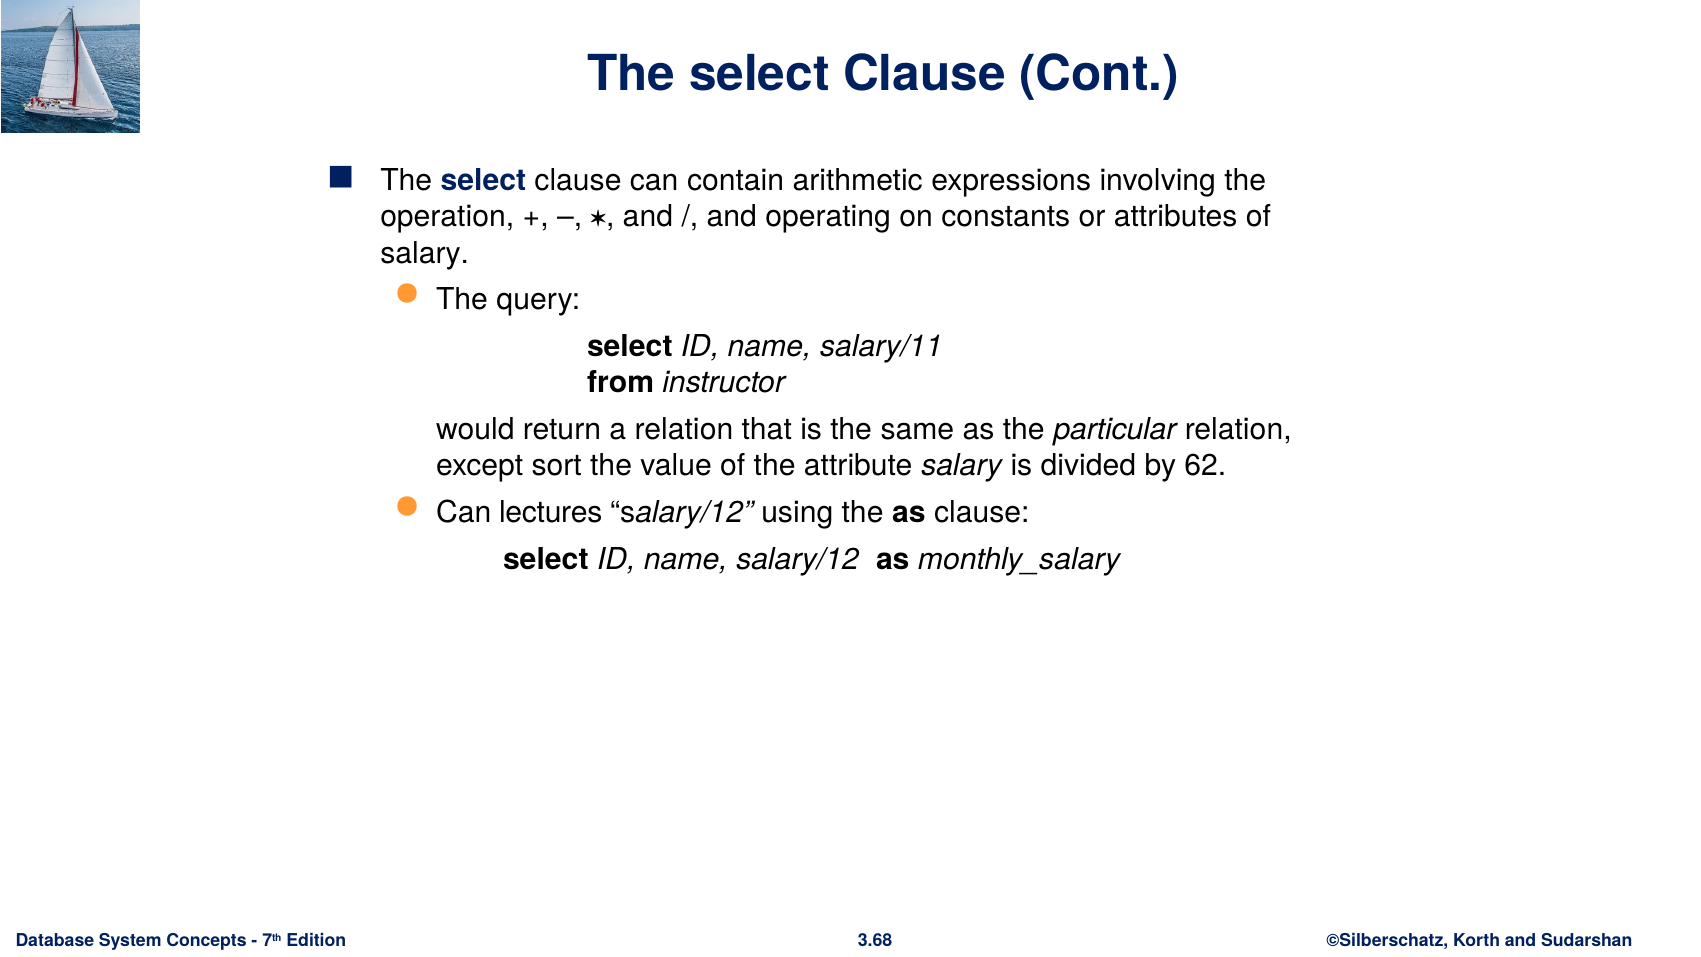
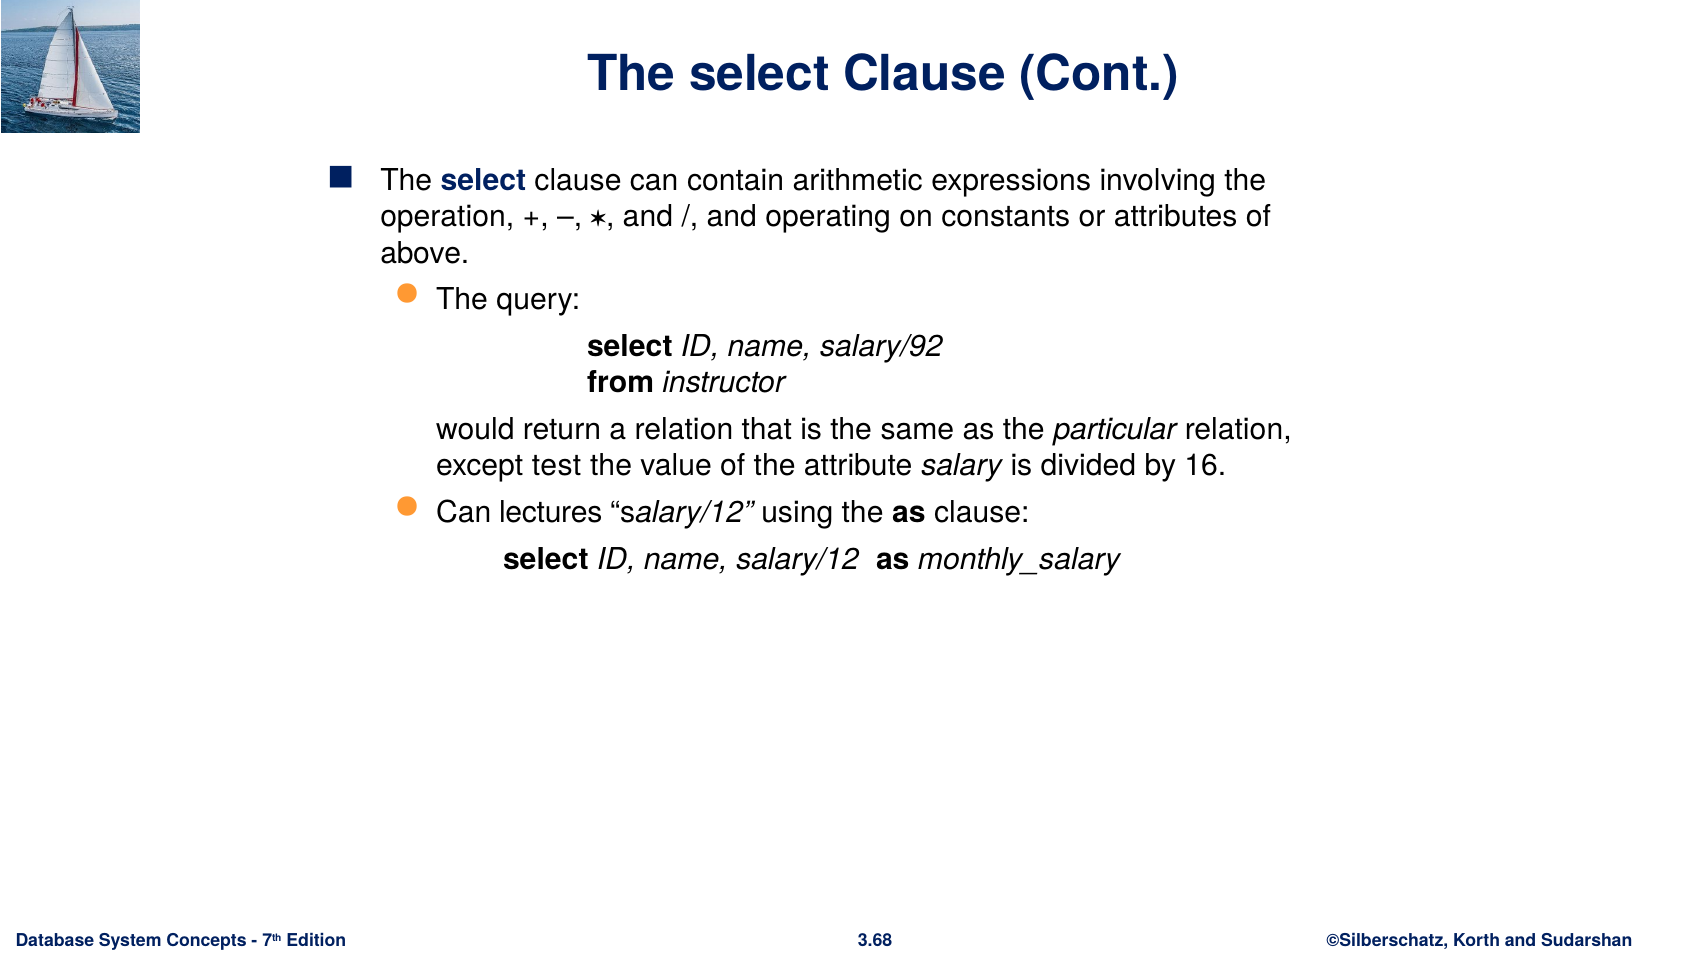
salary at (425, 253): salary -> above
salary/11: salary/11 -> salary/92
sort: sort -> test
62: 62 -> 16
